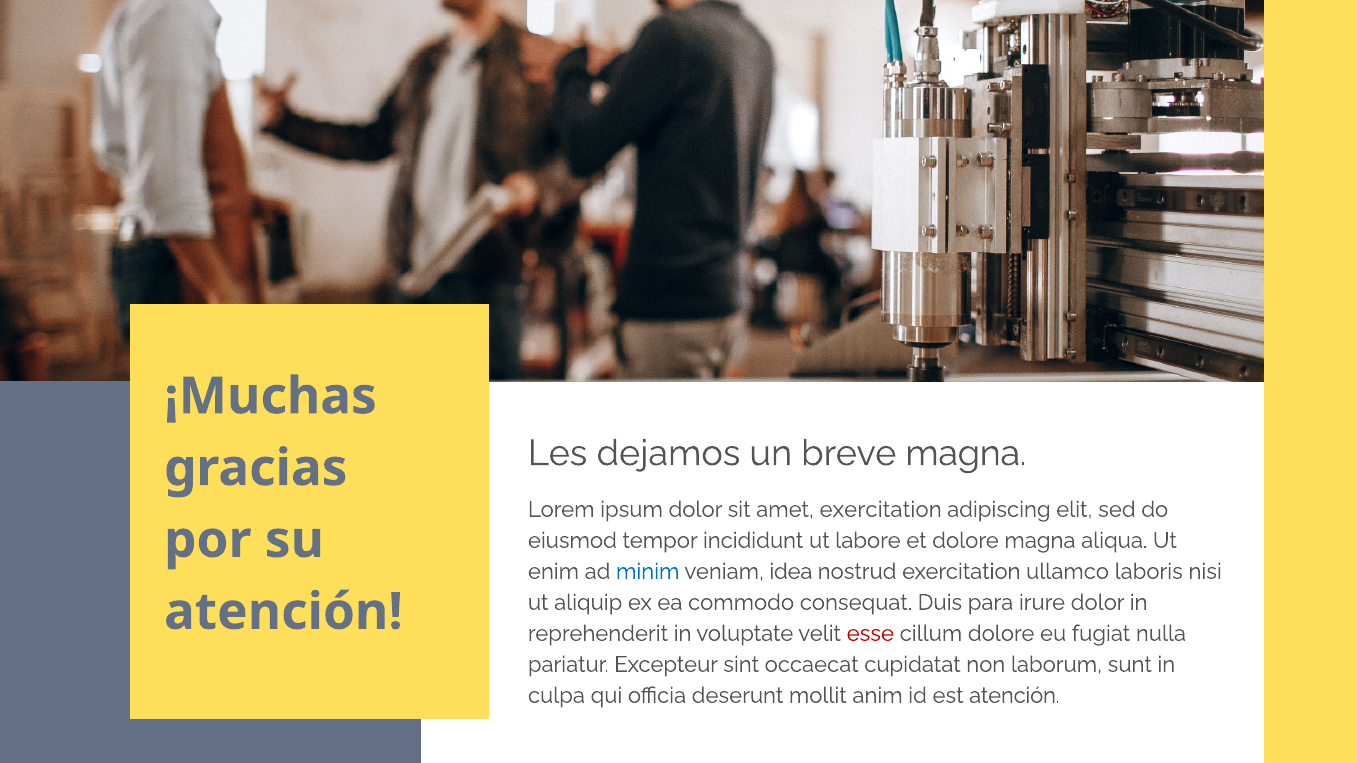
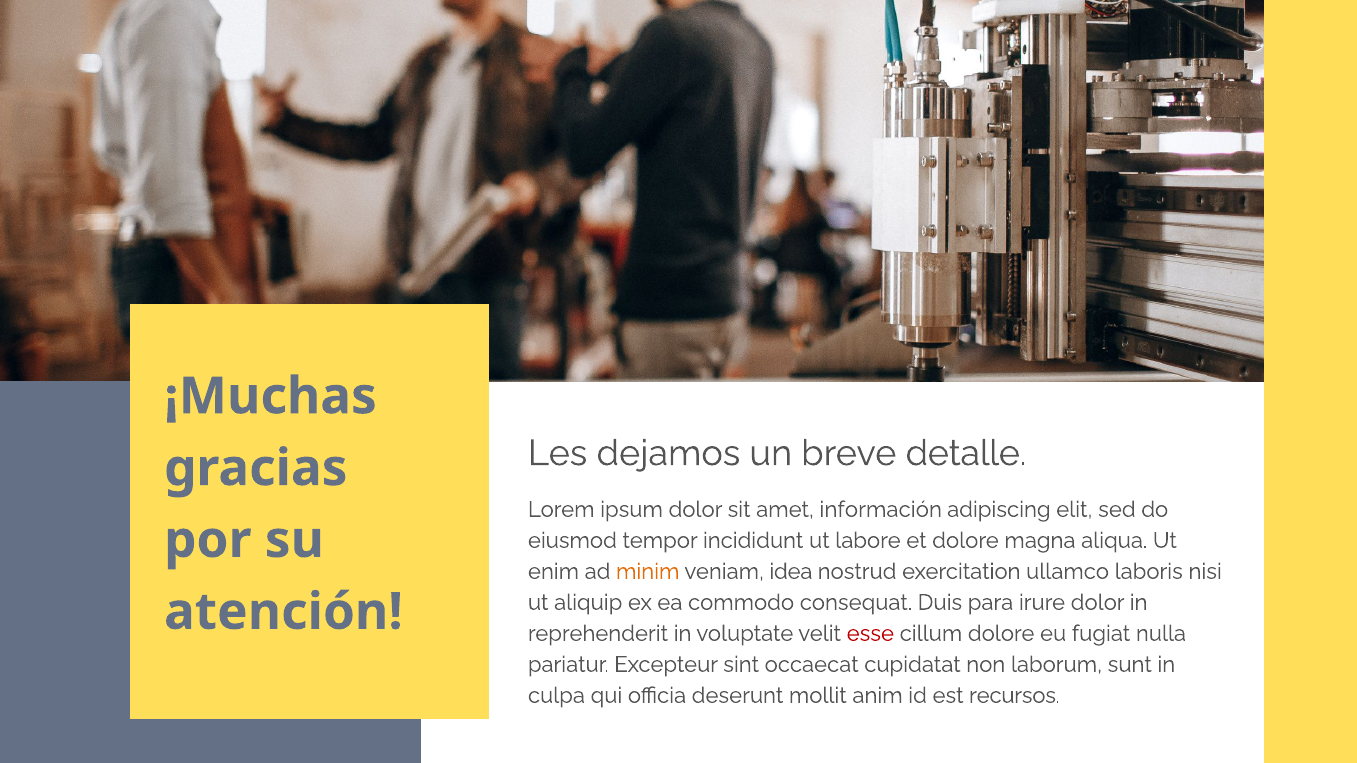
breve magna: magna -> detalle
amet exercitation: exercitation -> información
minim colour: blue -> orange
est atención: atención -> recursos
